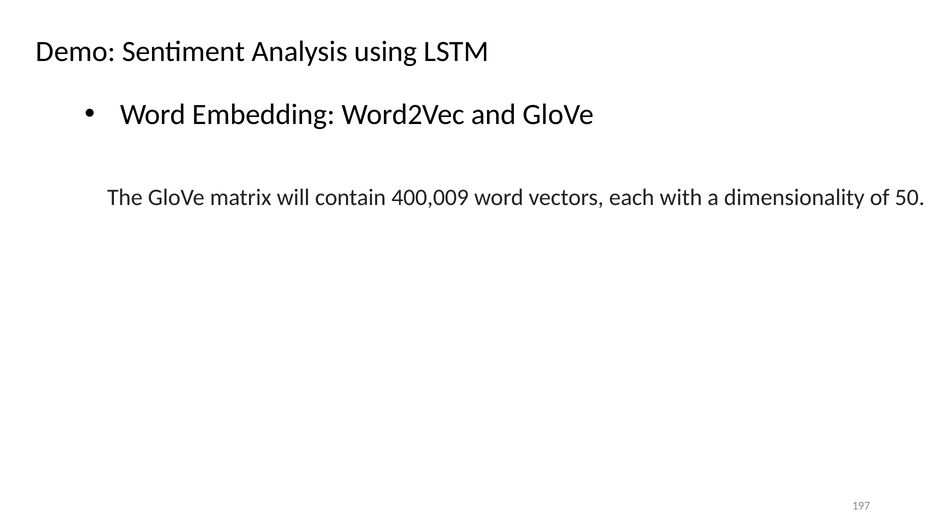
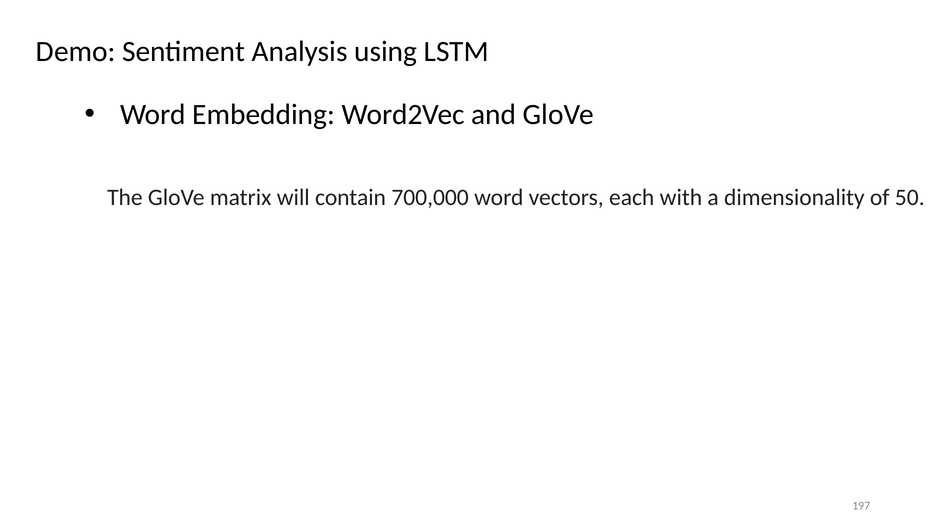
400,009: 400,009 -> 700,000
